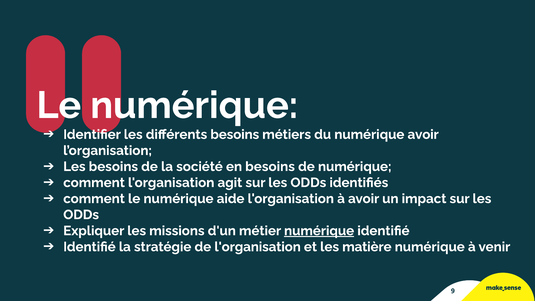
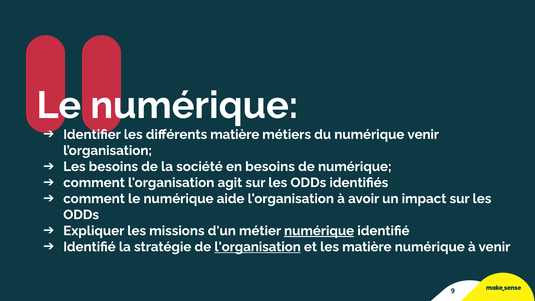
différents besoins: besoins -> matière
numérique avoir: avoir -> venir
l'organisation at (258, 247) underline: none -> present
